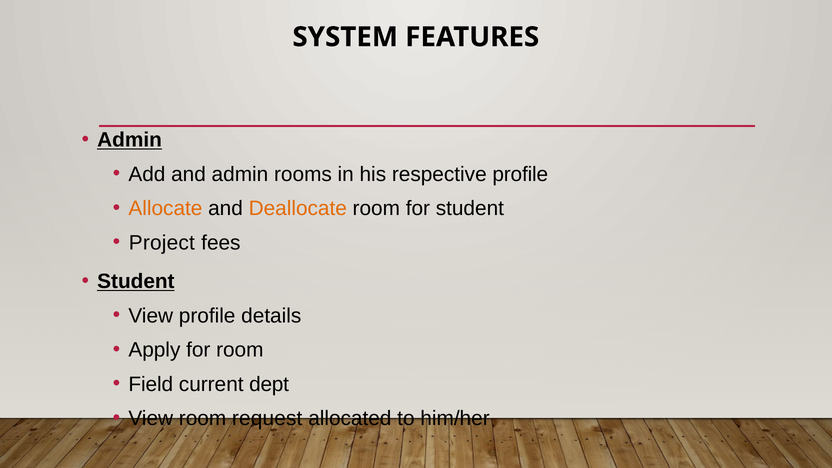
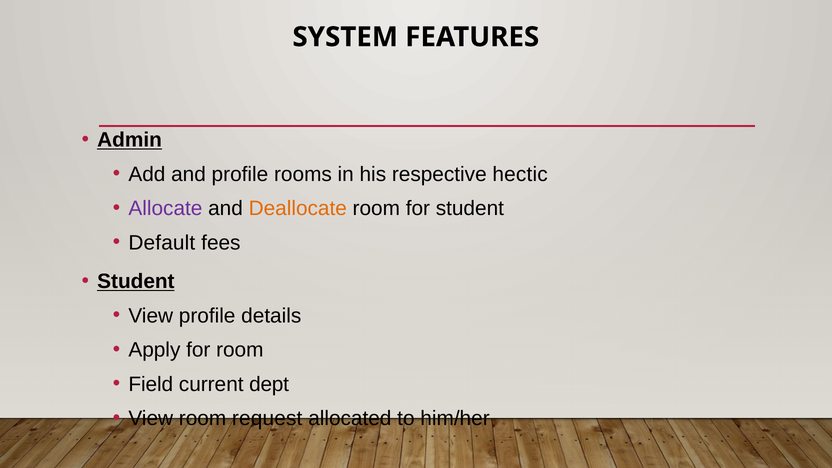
and admin: admin -> profile
respective profile: profile -> hectic
Allocate colour: orange -> purple
Project: Project -> Default
